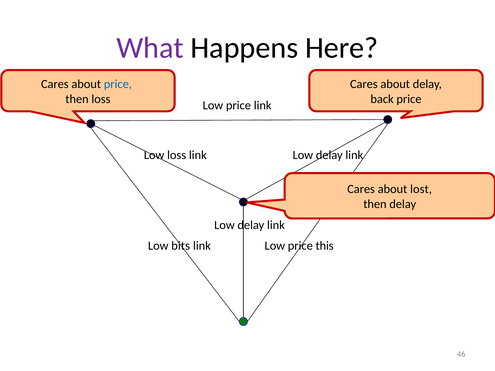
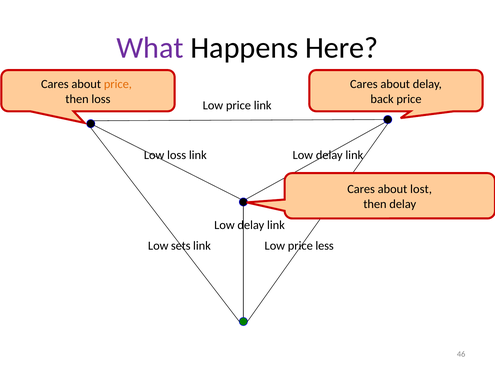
price at (118, 84) colour: blue -> orange
bits: bits -> sets
this: this -> less
